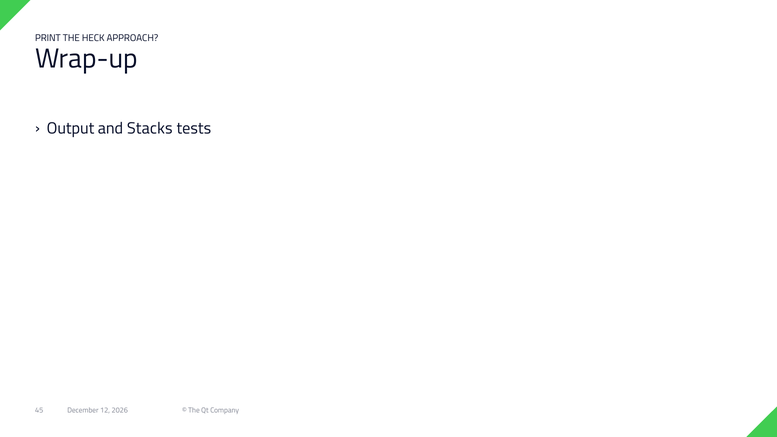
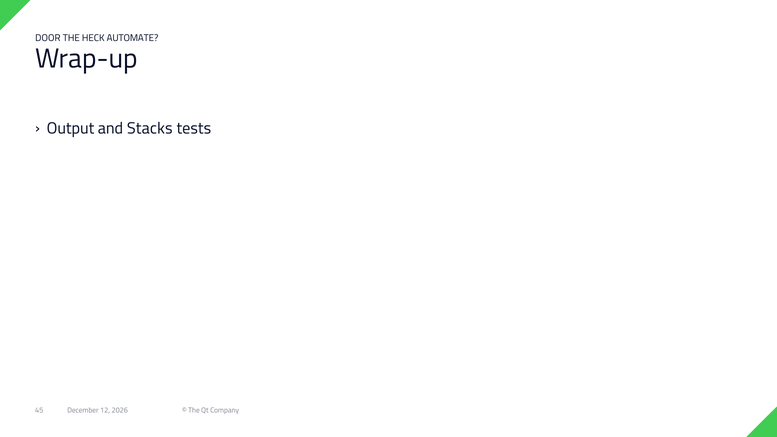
PRINT: PRINT -> DOOR
APPROACH: APPROACH -> AUTOMATE
